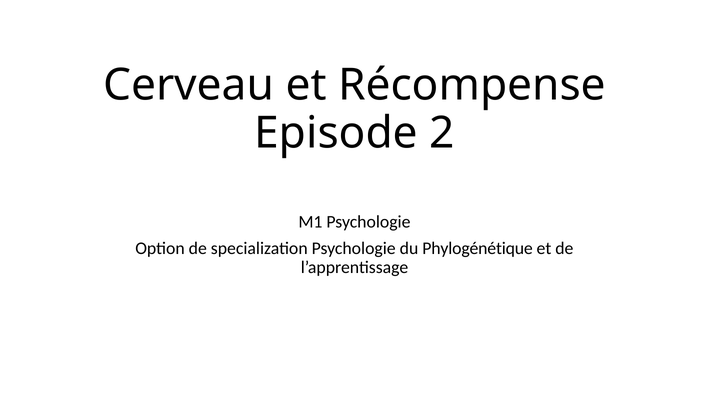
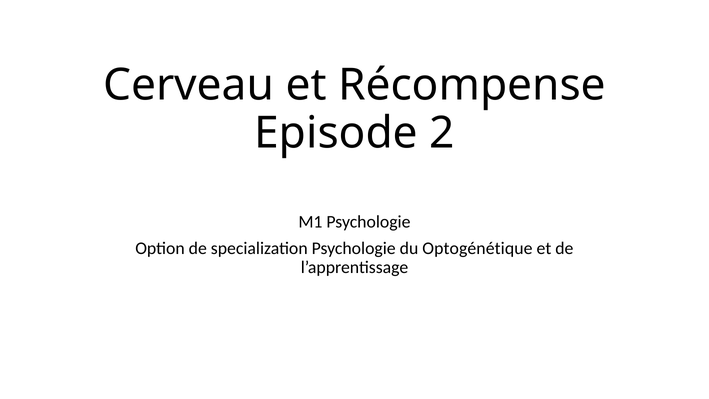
Phylogénétique: Phylogénétique -> Optogénétique
